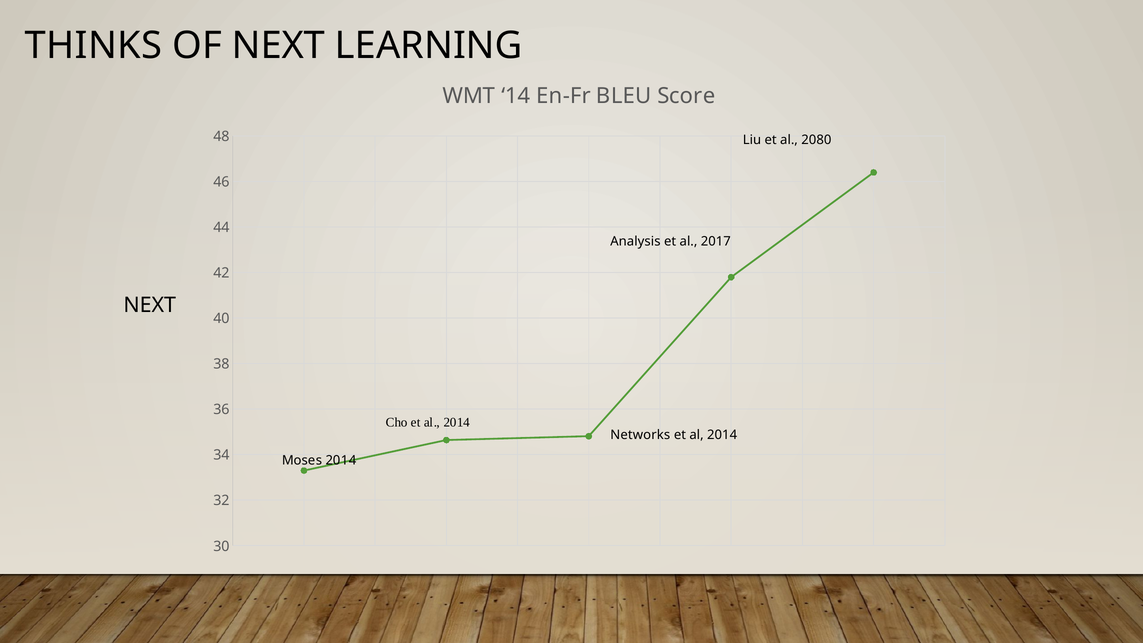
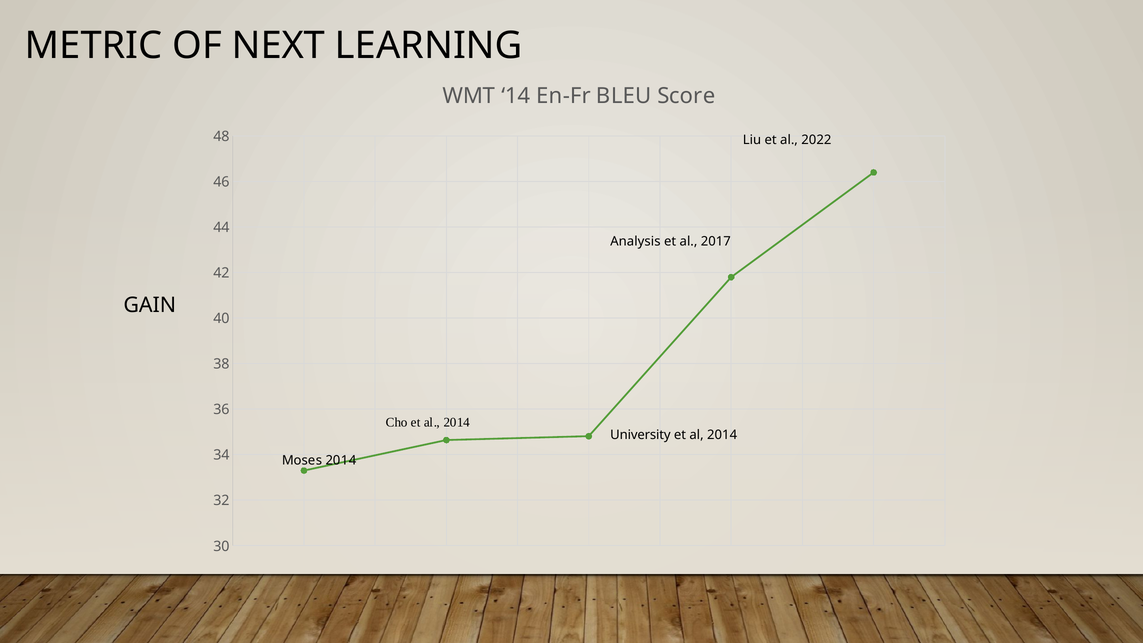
THINKS: THINKS -> METRIC
2080: 2080 -> 2022
NEXT at (150, 305): NEXT -> GAIN
Networks: Networks -> University
